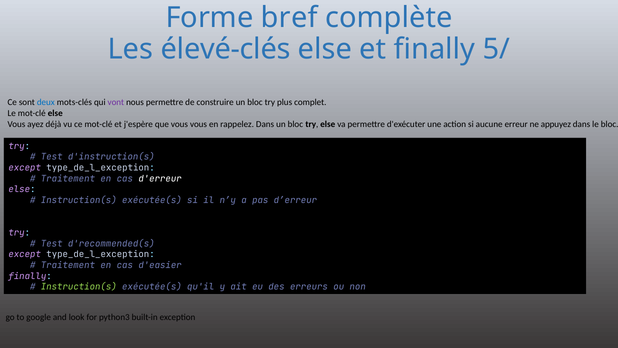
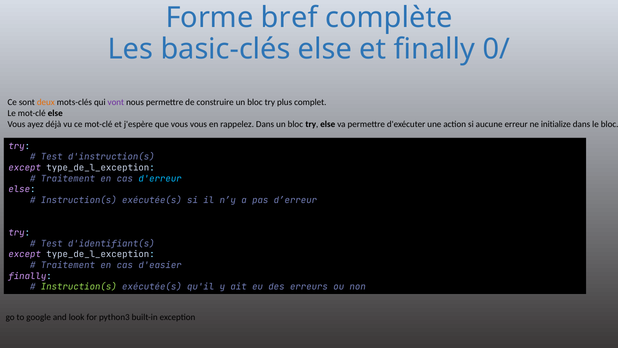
élevé-clés: élevé-clés -> basic-clés
5/: 5/ -> 0/
deux colour: blue -> orange
appuyez: appuyez -> initialize
d'erreur colour: white -> light blue
d'recommended(s: d'recommended(s -> d'identifiant(s
